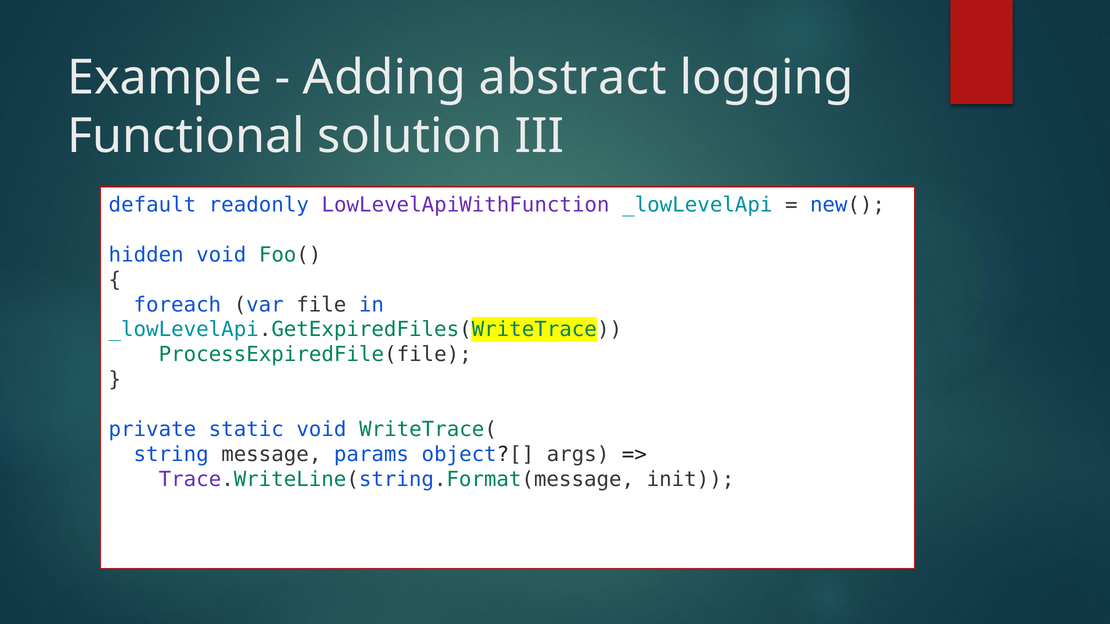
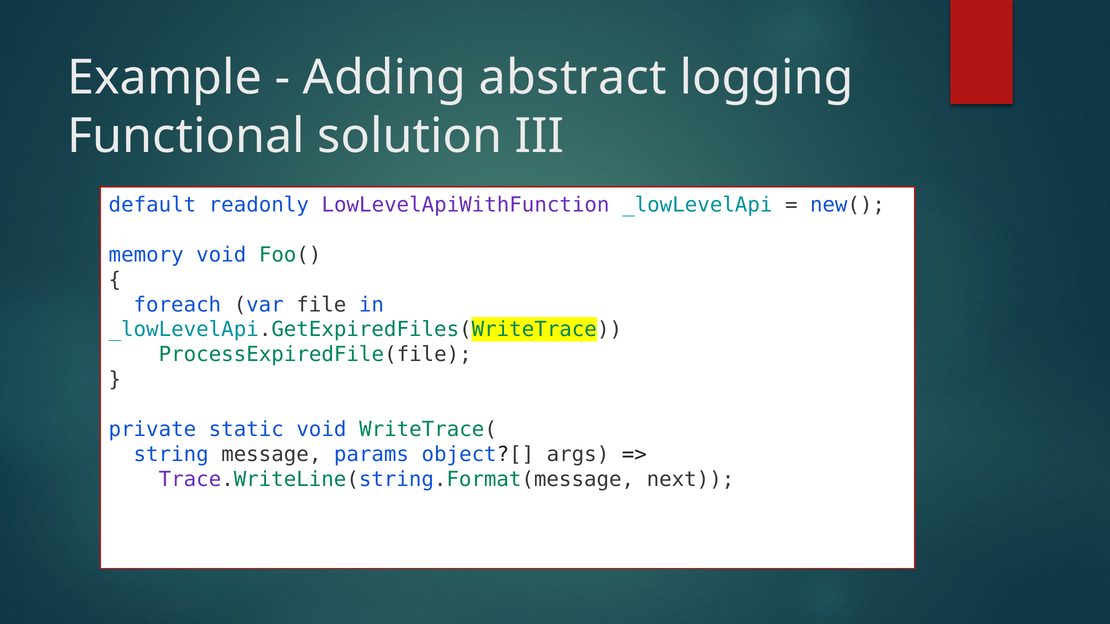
hidden: hidden -> memory
init: init -> next
